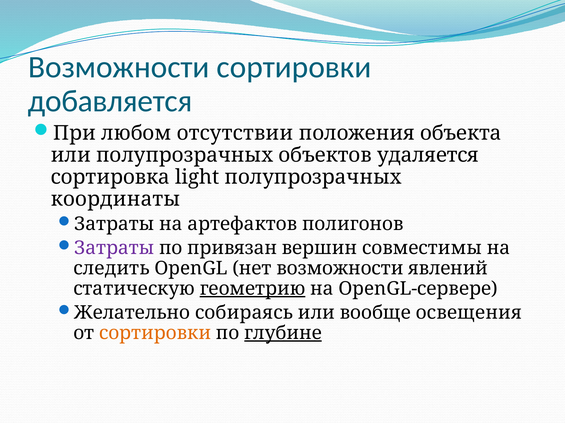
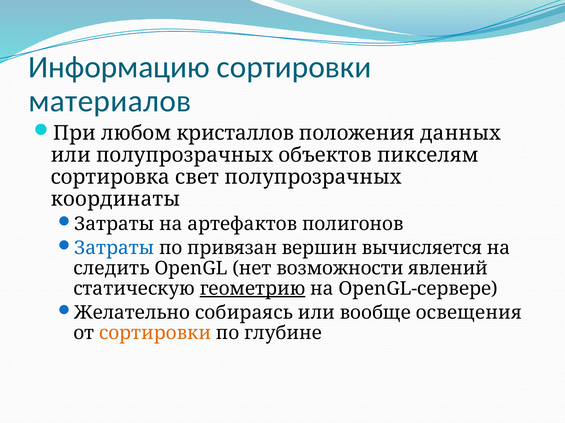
Возможности at (119, 67): Возможности -> Информацию
добавляется: добавляется -> материалов
отсутствии: отсутствии -> кристаллов
объекта: объекта -> данных
удаляется: удаляется -> пикселям
light: light -> свет
Затраты at (114, 248) colour: purple -> blue
совместимы: совместимы -> вычисляется
глубине underline: present -> none
